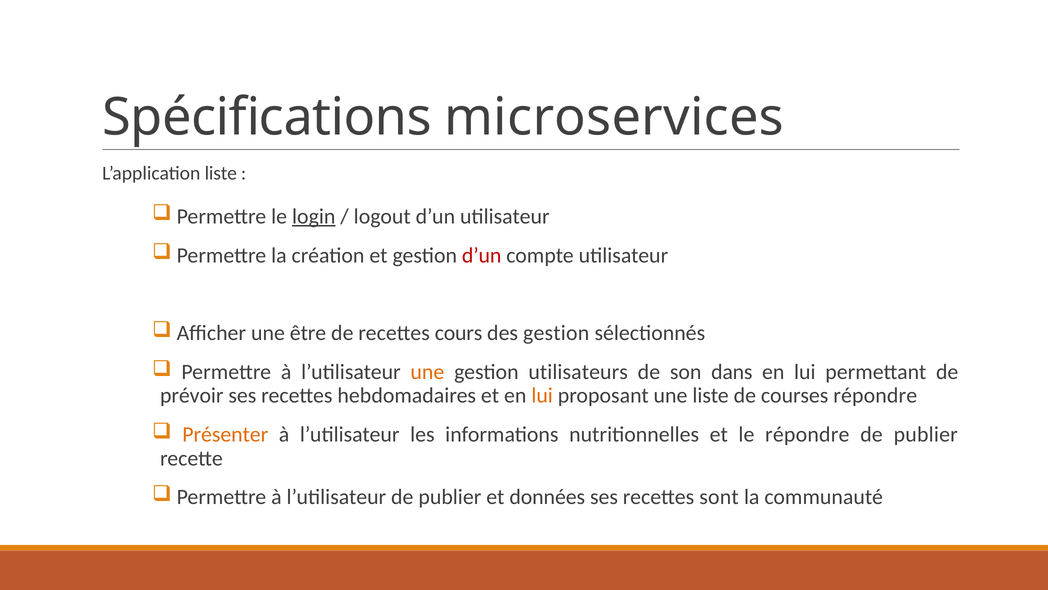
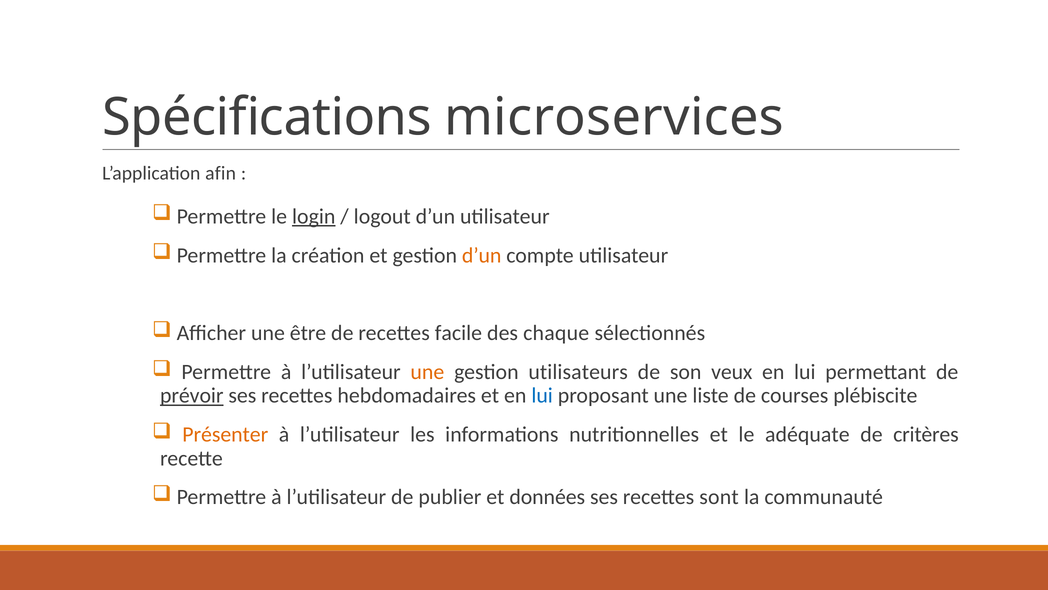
L’application liste: liste -> afin
d’un at (482, 255) colour: red -> orange
cours: cours -> facile
des gestion: gestion -> chaque
dans: dans -> veux
prévoir underline: none -> present
lui at (542, 395) colour: orange -> blue
courses répondre: répondre -> plébiscite
le répondre: répondre -> adéquate
publier at (926, 434): publier -> critères
